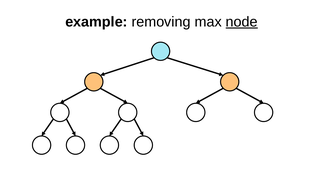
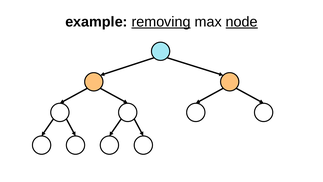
removing underline: none -> present
